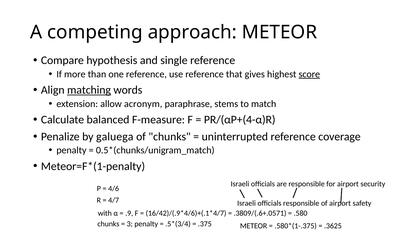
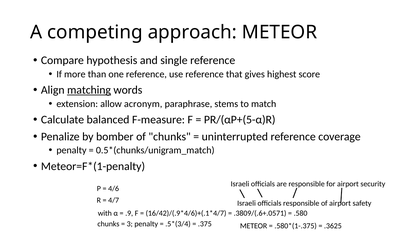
score underline: present -> none
PR/(αP+(4-α)R: PR/(αP+(4-α)R -> PR/(αP+(5-α)R
galuega: galuega -> bomber
